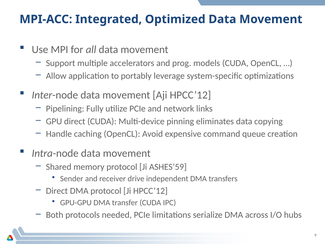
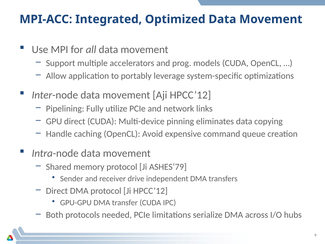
ASHES’59: ASHES’59 -> ASHES’79
